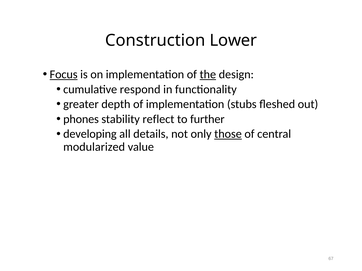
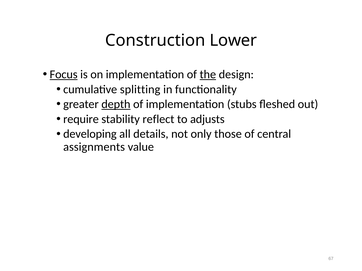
respond: respond -> splitting
depth underline: none -> present
phones: phones -> require
further: further -> adjusts
those underline: present -> none
modularized: modularized -> assignments
